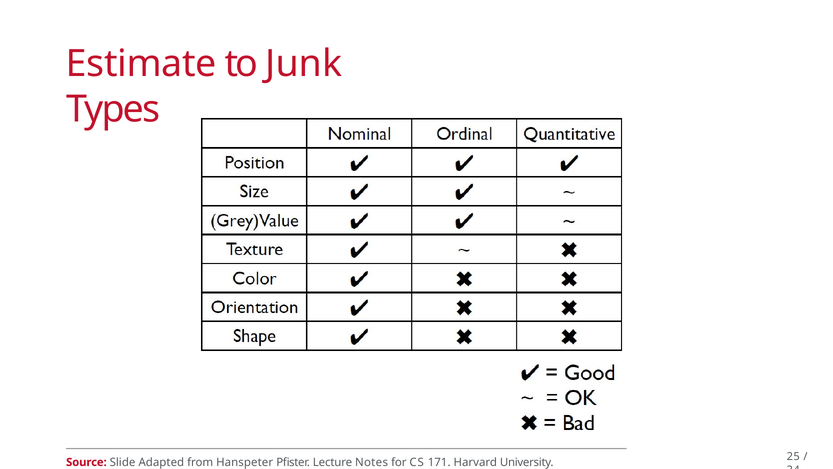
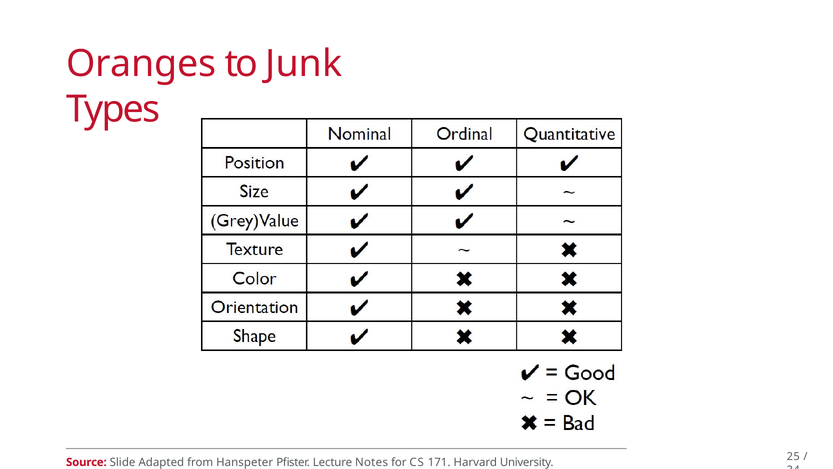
Estimate: Estimate -> Oranges
